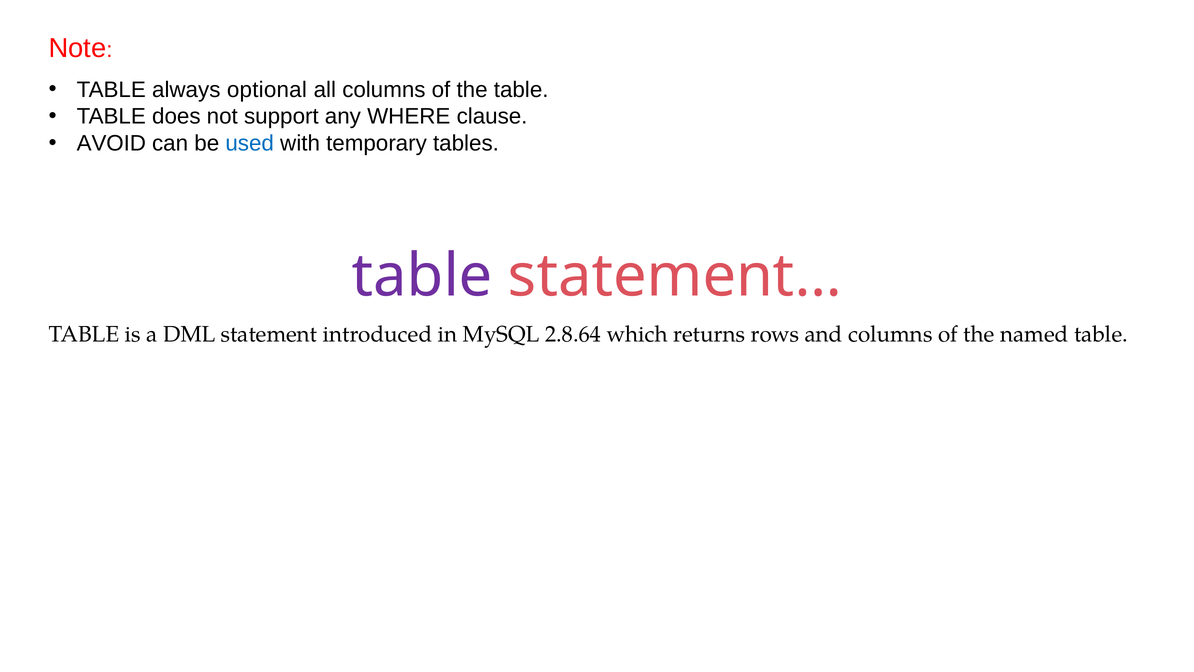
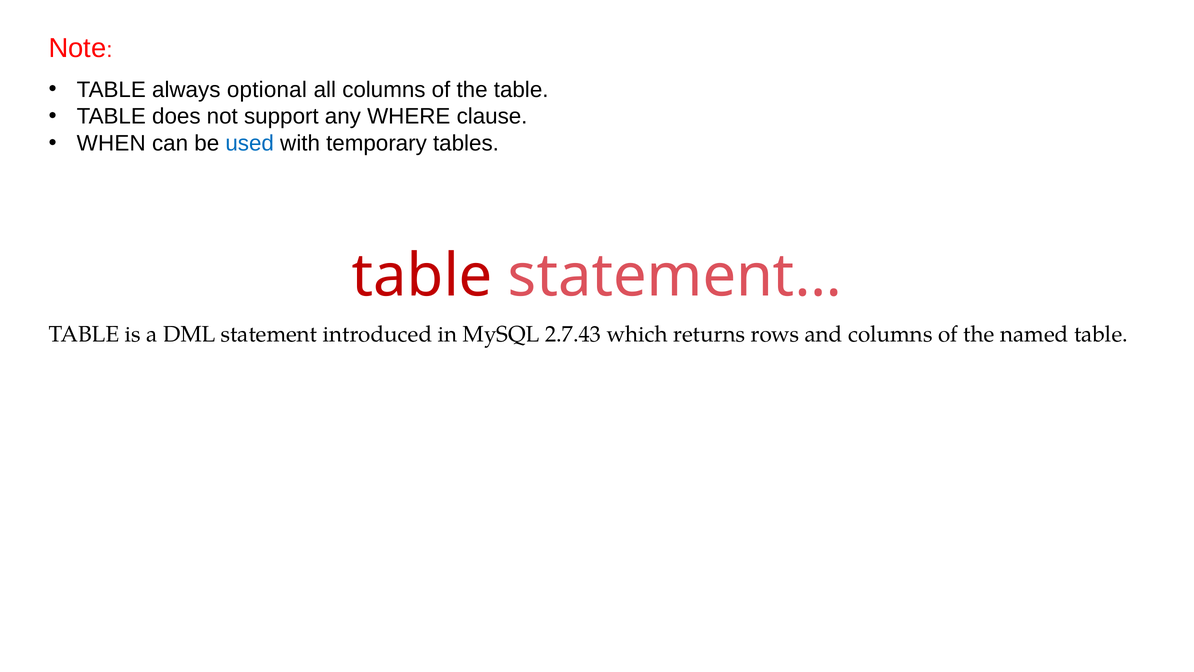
AVOID: AVOID -> WHEN
table at (422, 276) colour: purple -> red
2.8.64: 2.8.64 -> 2.7.43
